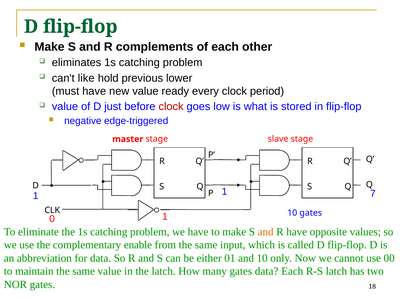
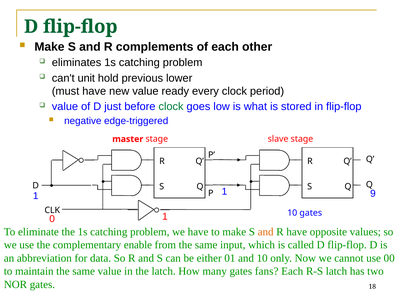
like: like -> unit
clock at (171, 106) colour: red -> green
7: 7 -> 9
gates data: data -> fans
